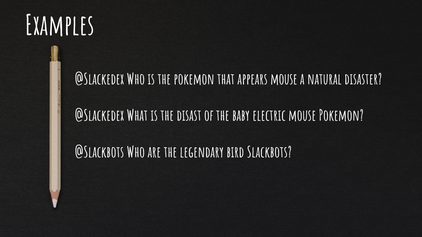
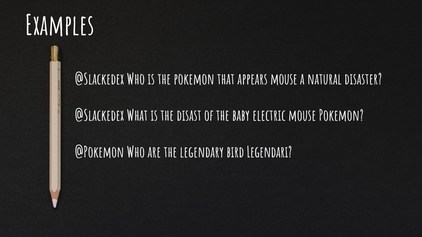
@Slackbots: @Slackbots -> @Pokemon
Slackbots: Slackbots -> Legendari
